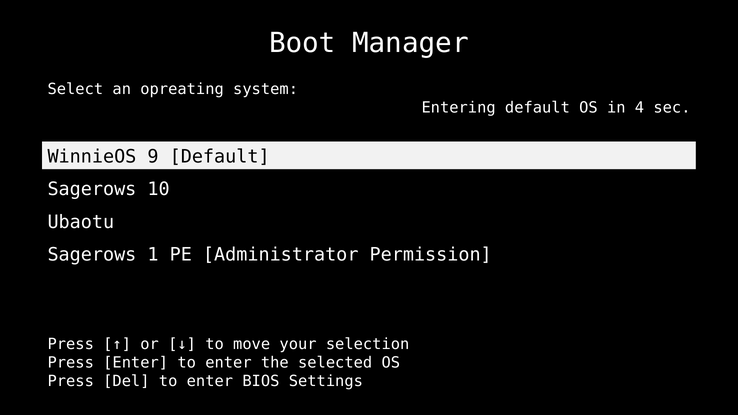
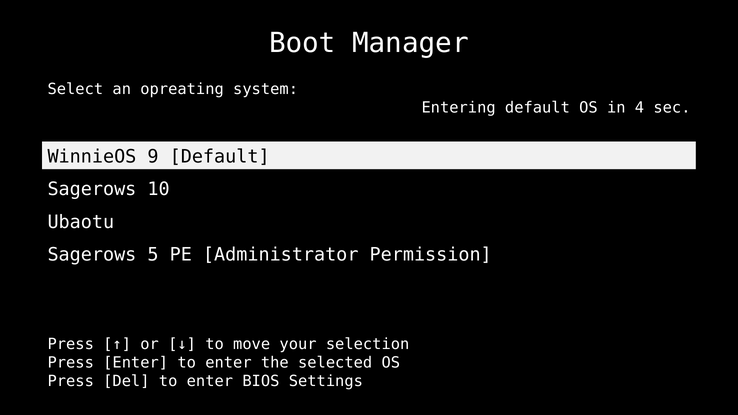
1: 1 -> 5
